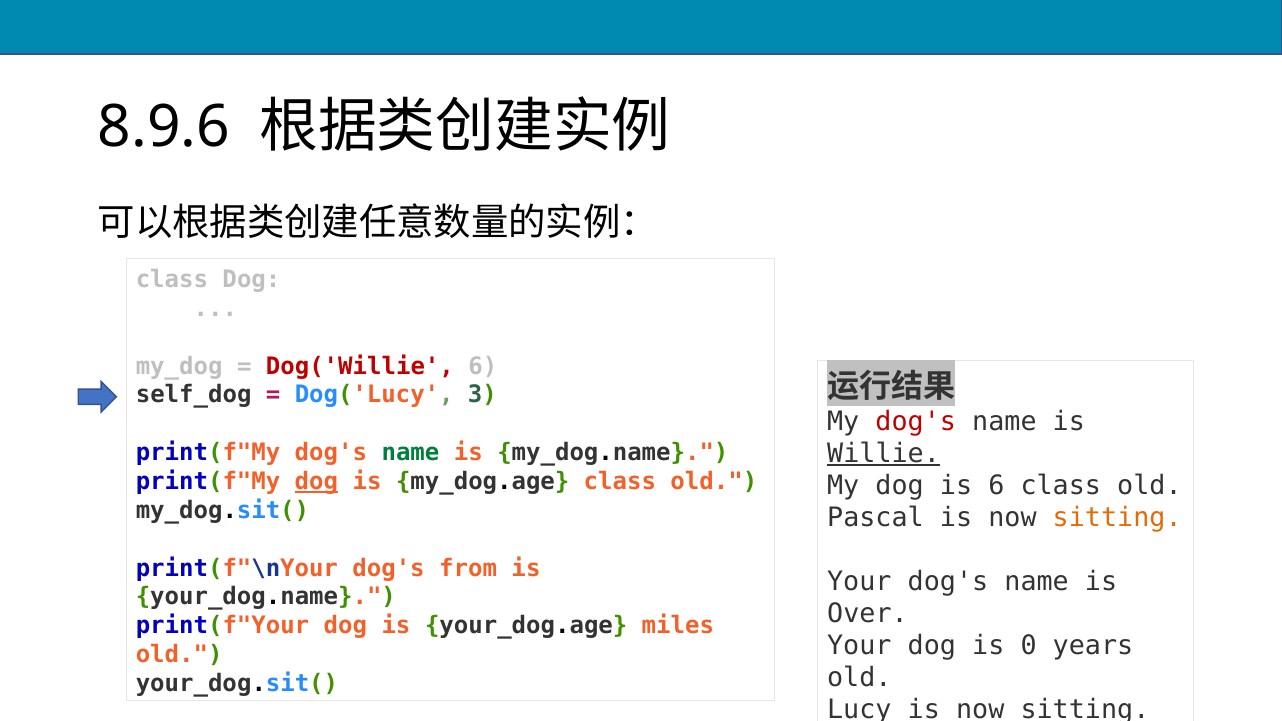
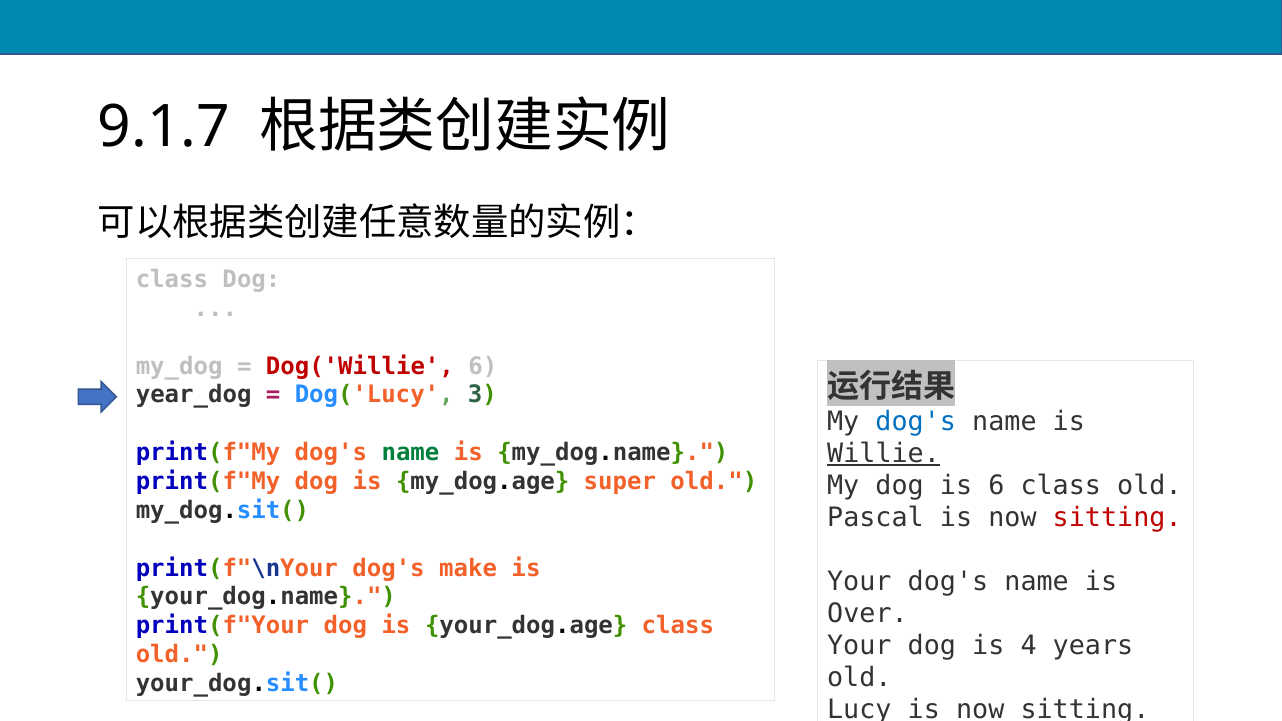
8.9.6: 8.9.6 -> 9.1.7
self_dog: self_dog -> year_dog
dog's at (916, 422) colour: red -> blue
dog at (316, 482) underline: present -> none
my_dog.age class: class -> super
sitting at (1117, 518) colour: orange -> red
from: from -> make
your_dog.age miles: miles -> class
0: 0 -> 4
